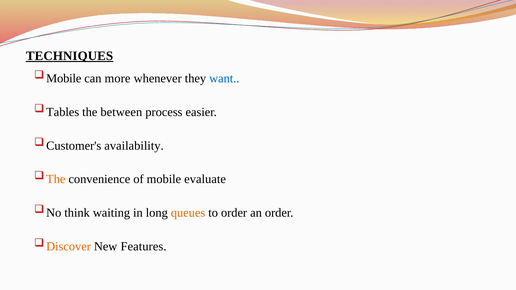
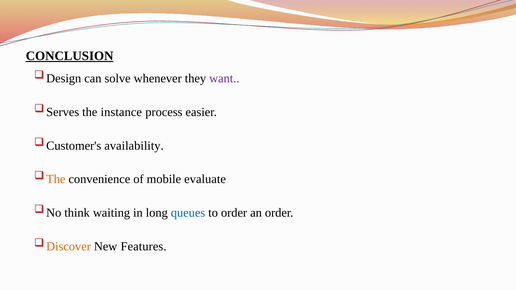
TECHNIQUES: TECHNIQUES -> CONCLUSION
Mobile at (64, 79): Mobile -> Design
more: more -> solve
want colour: blue -> purple
Tables: Tables -> Serves
between: between -> instance
queues colour: orange -> blue
